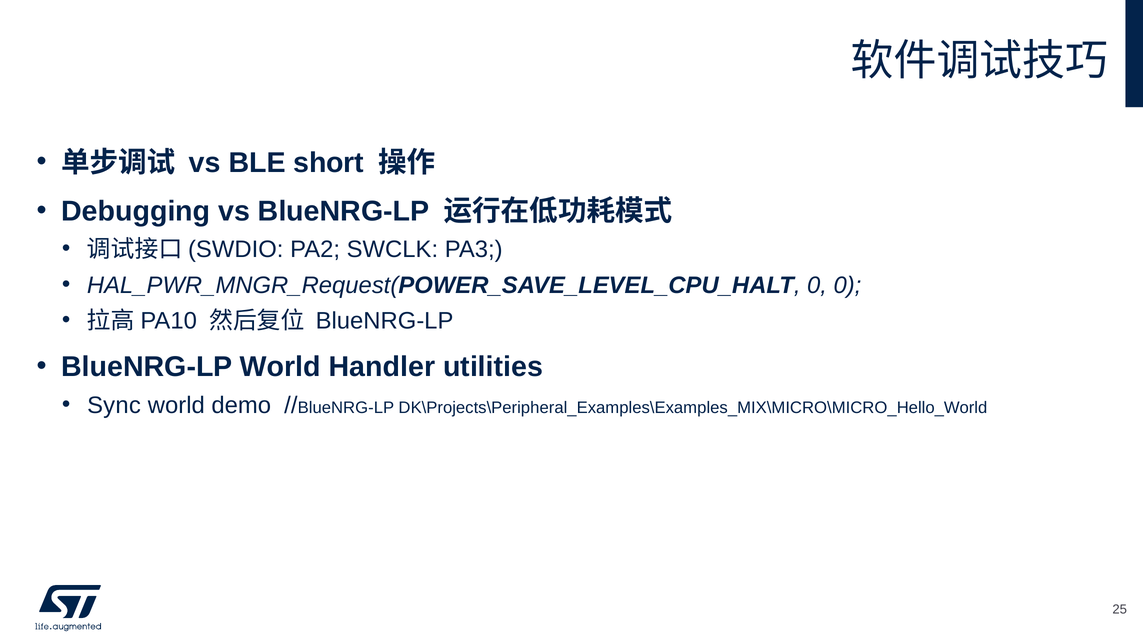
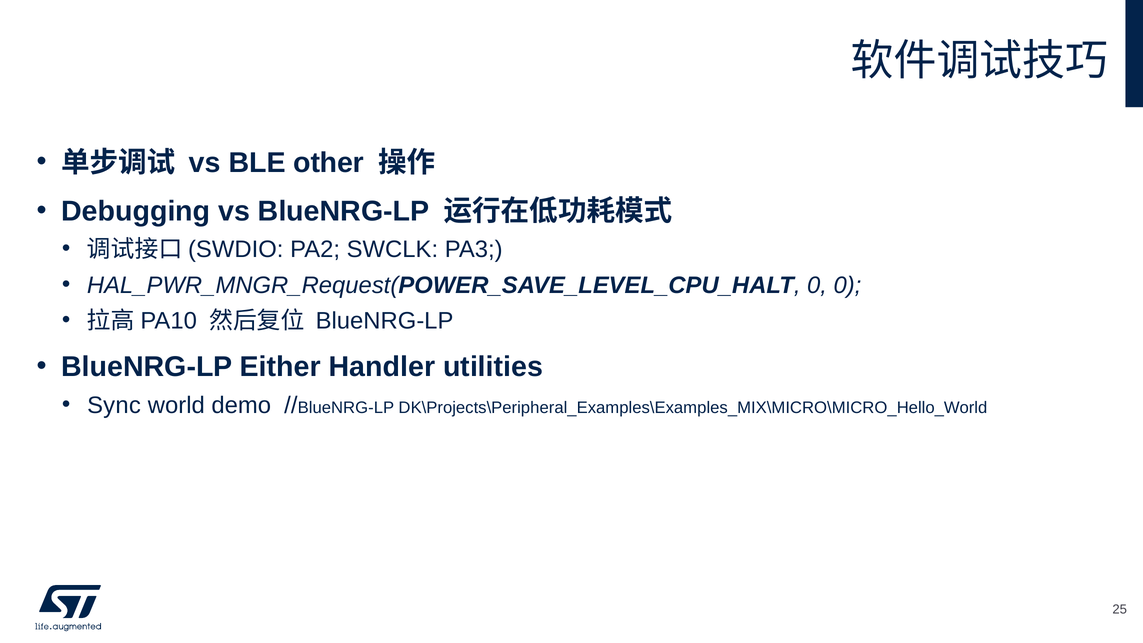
short: short -> other
BlueNRG-LP World: World -> Either
